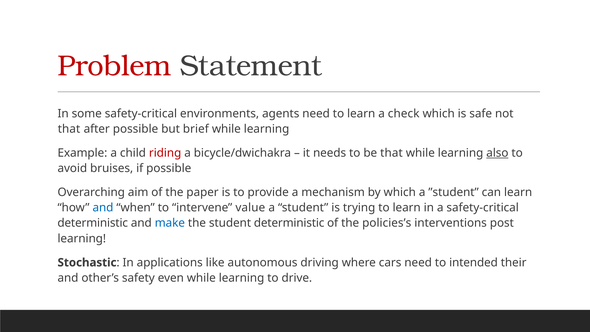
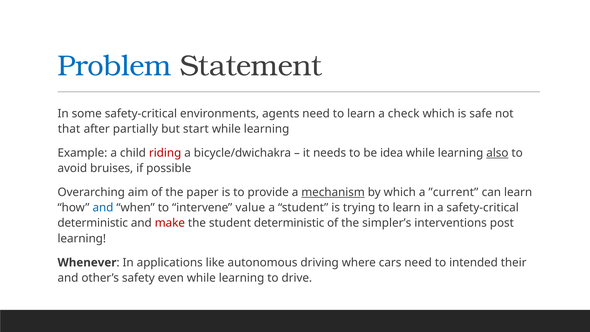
Problem colour: red -> blue
after possible: possible -> partially
brief: brief -> start
be that: that -> idea
mechanism underline: none -> present
”student: ”student -> ”current
make colour: blue -> red
policies’s: policies’s -> simpler’s
Stochastic: Stochastic -> Whenever
